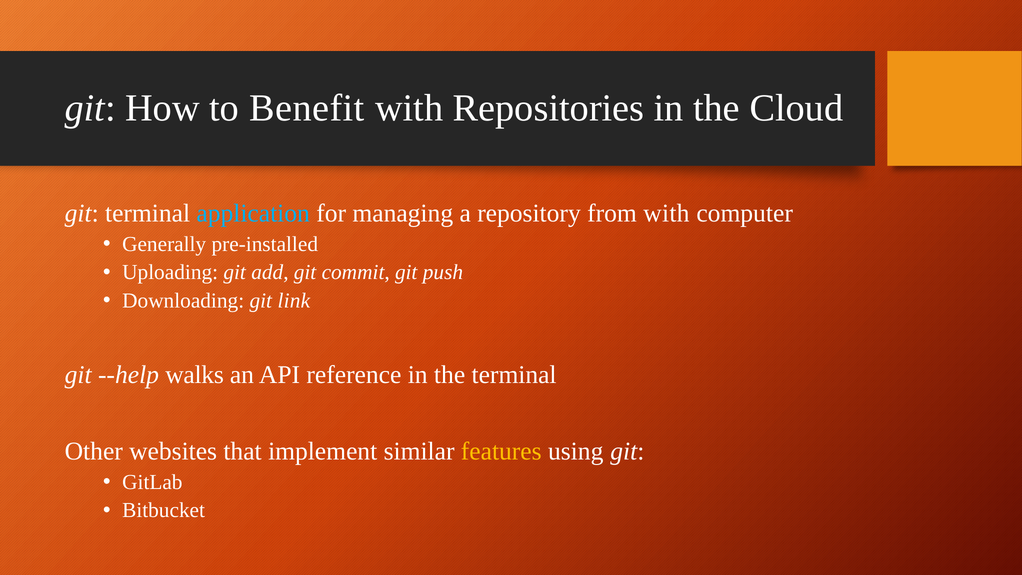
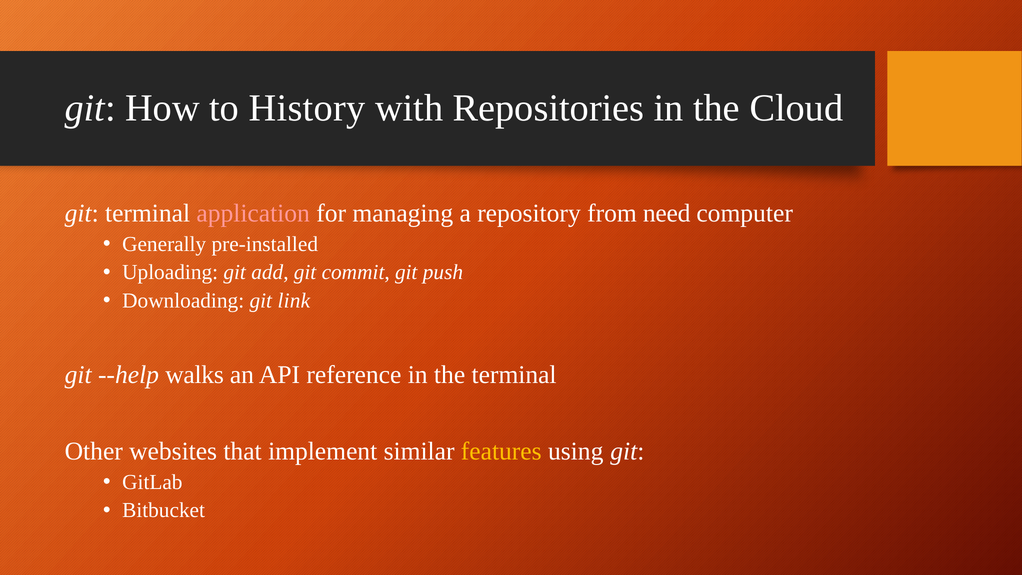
Benefit: Benefit -> History
application colour: light blue -> pink
from with: with -> need
